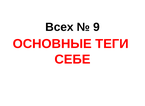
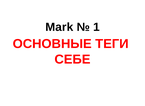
Всех: Всех -> Mark
9: 9 -> 1
